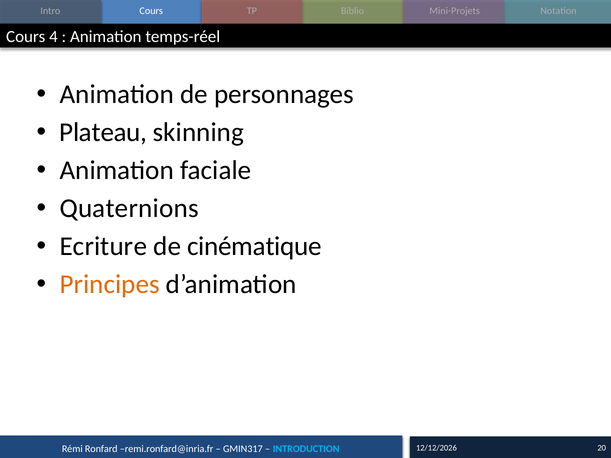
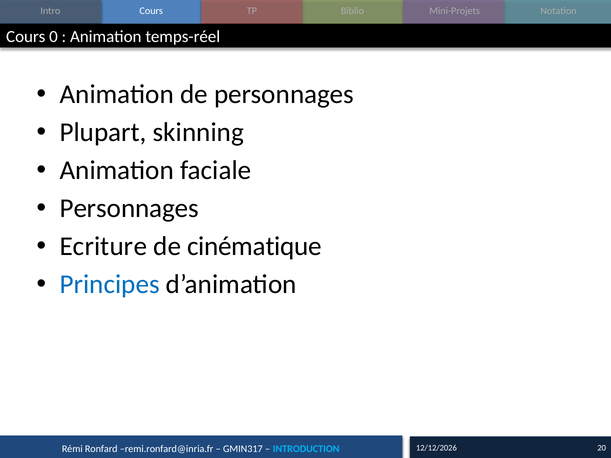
4: 4 -> 0
Plateau: Plateau -> Plupart
Quaternions at (129, 209): Quaternions -> Personnages
Principes colour: orange -> blue
